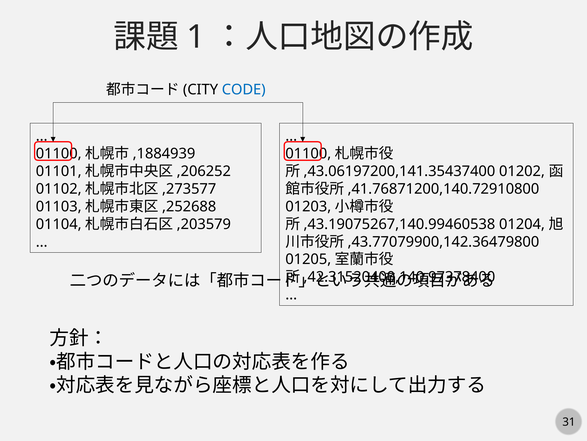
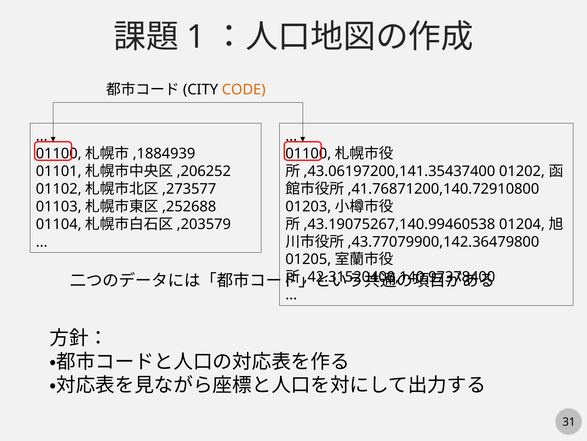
CODE colour: blue -> orange
